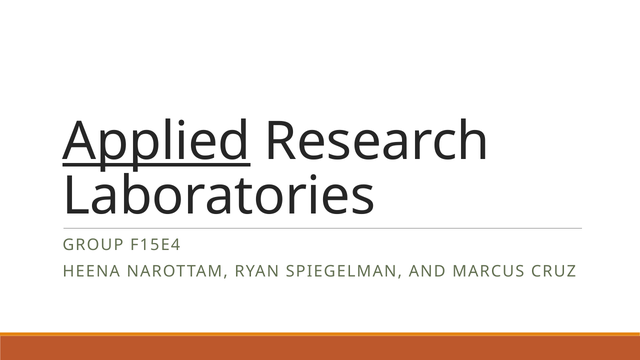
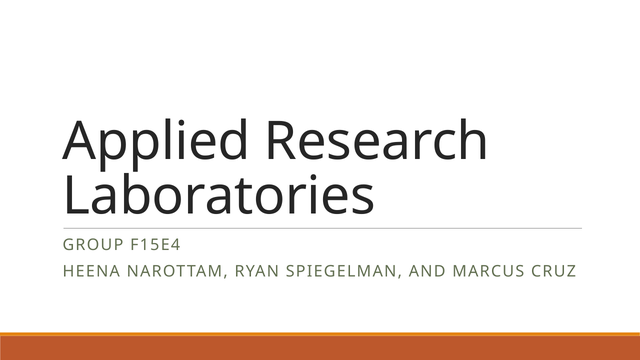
Applied underline: present -> none
